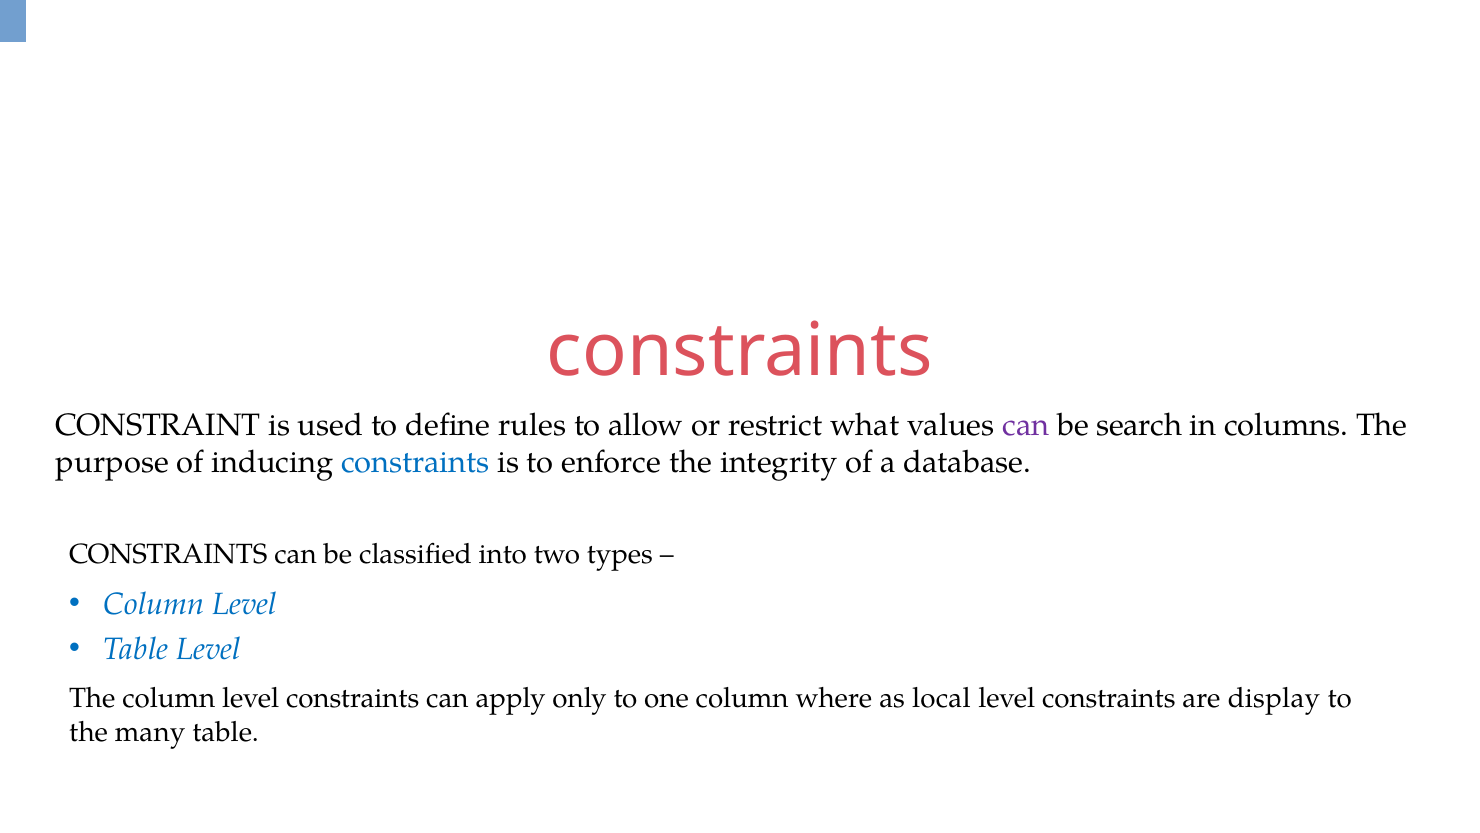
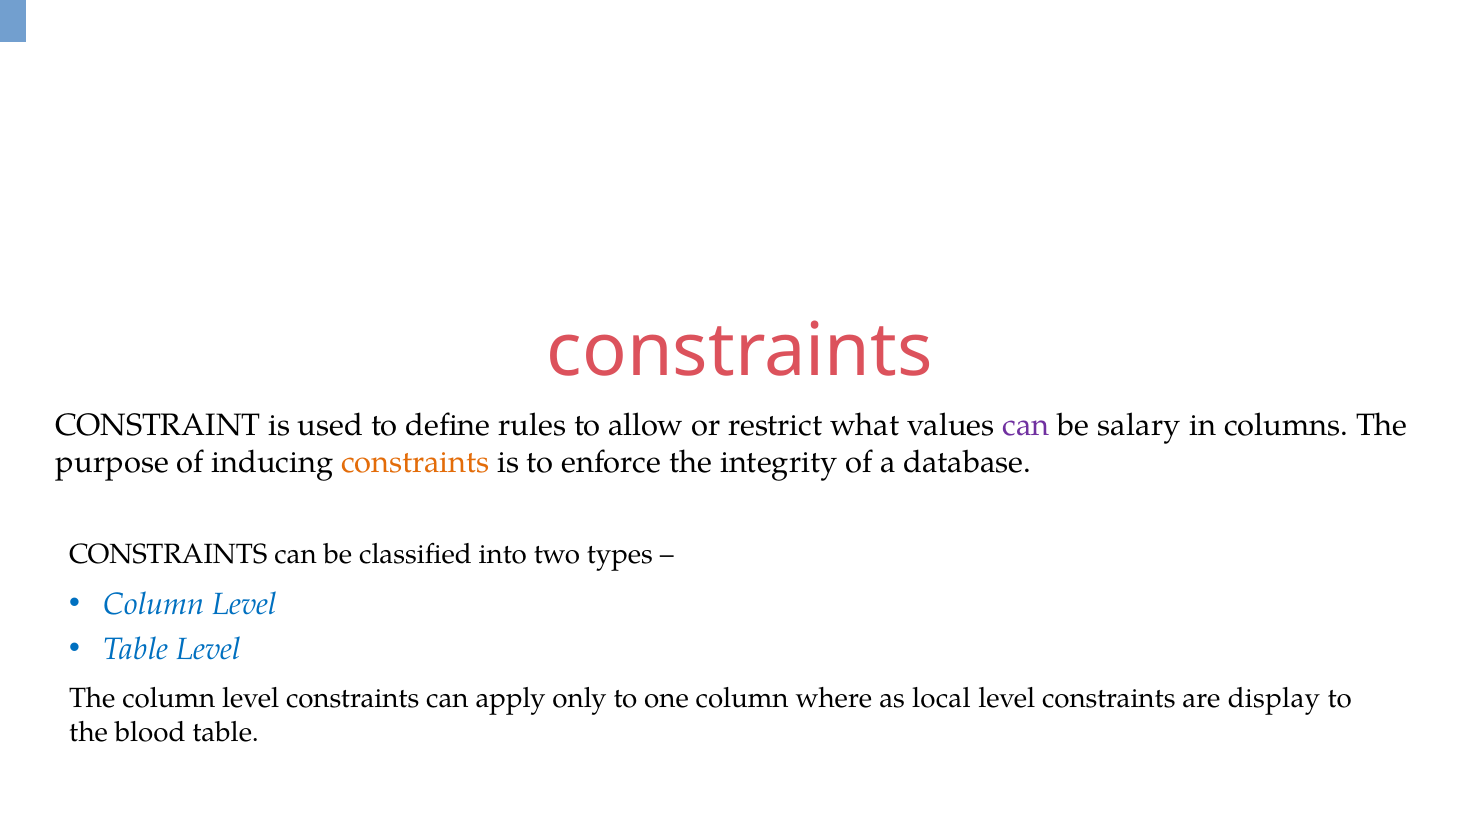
search: search -> salary
constraints at (415, 462) colour: blue -> orange
many: many -> blood
